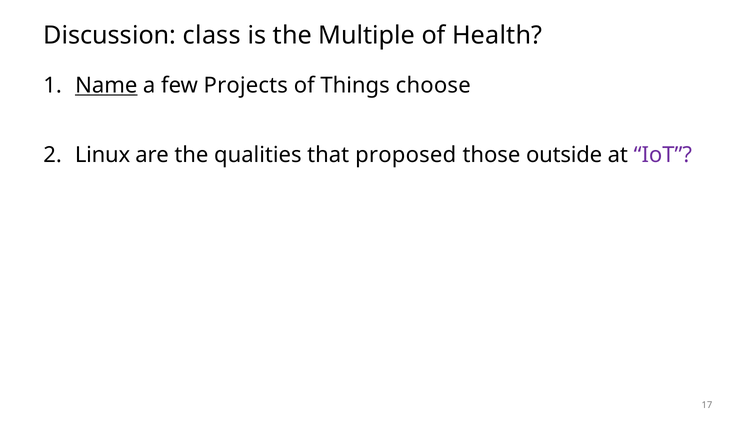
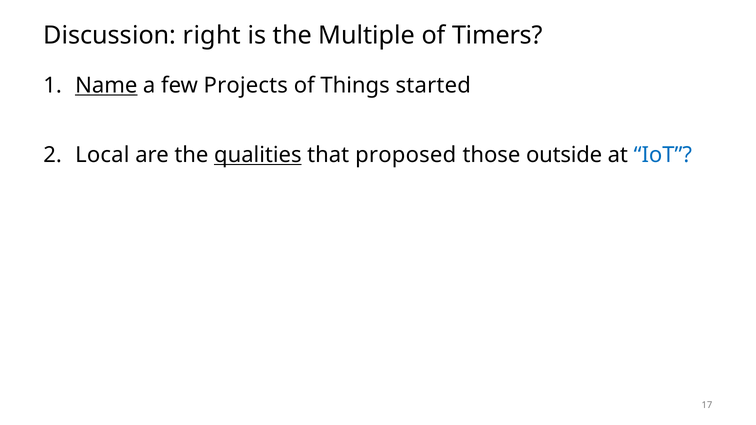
class: class -> right
Health: Health -> Timers
choose: choose -> started
Linux: Linux -> Local
qualities underline: none -> present
IoT colour: purple -> blue
